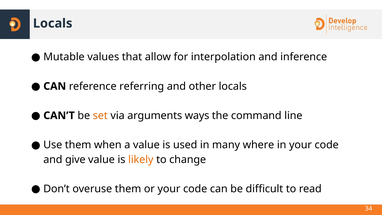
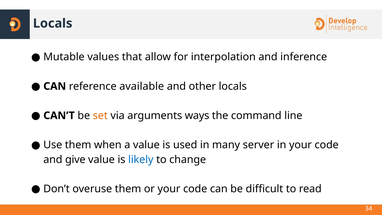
referring: referring -> available
where: where -> server
likely colour: orange -> blue
